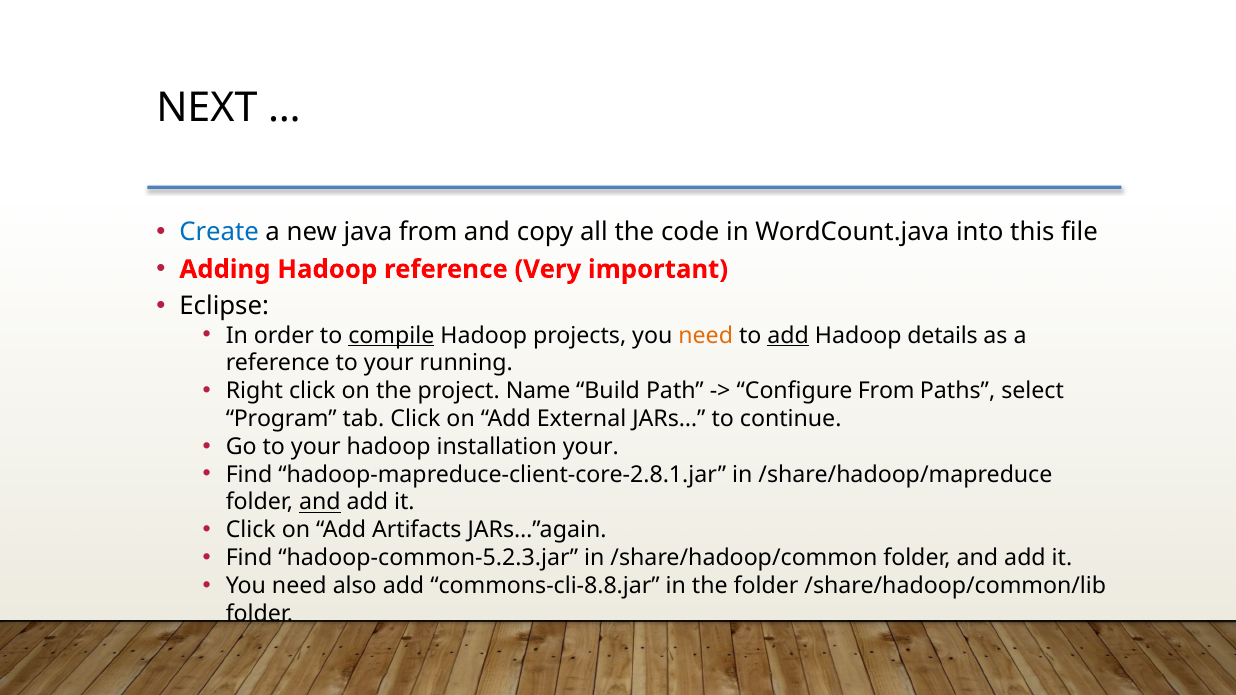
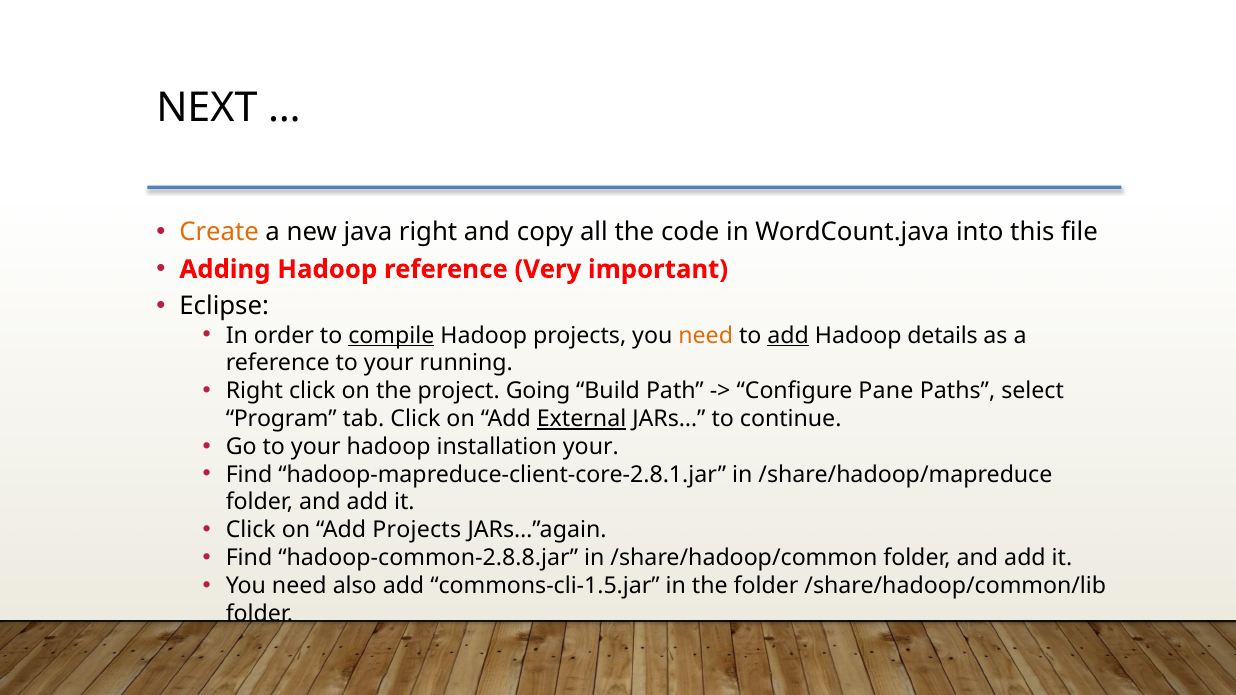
Create colour: blue -> orange
java from: from -> right
Name: Name -> Going
Configure From: From -> Pane
External underline: none -> present
and at (320, 502) underline: present -> none
Add Artifacts: Artifacts -> Projects
hadoop-common-5.2.3.jar: hadoop-common-5.2.3.jar -> hadoop-common-2.8.8.jar
commons-cli-8.8.jar: commons-cli-8.8.jar -> commons-cli-1.5.jar
